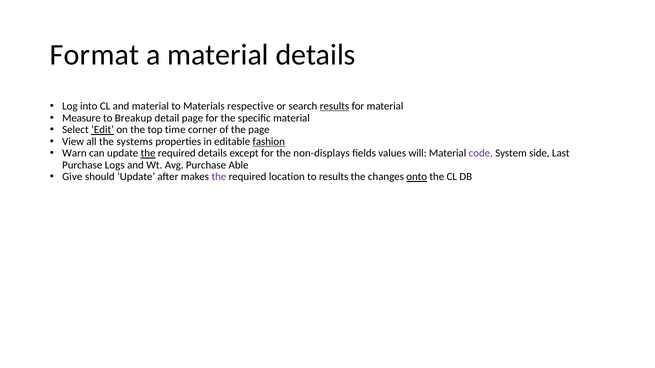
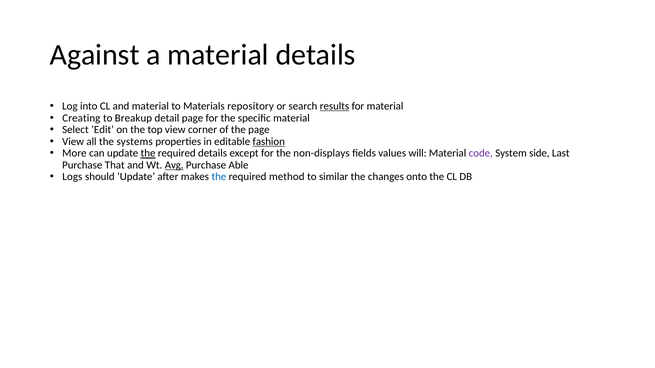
Format: Format -> Against
respective: respective -> repository
Measure: Measure -> Creating
’Edit underline: present -> none
top time: time -> view
Warn: Warn -> More
Logs: Logs -> That
Avg underline: none -> present
Give: Give -> Logs
the at (219, 177) colour: purple -> blue
location: location -> method
to results: results -> similar
onto underline: present -> none
